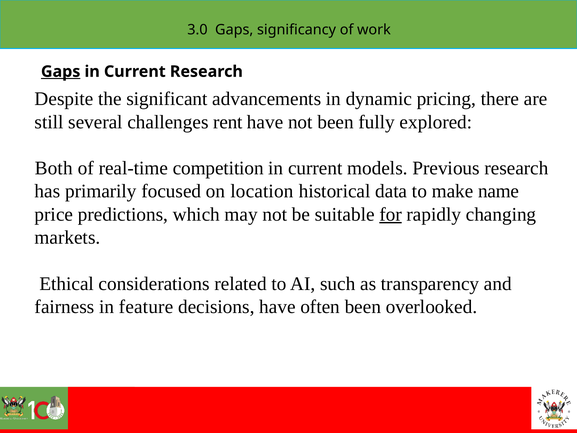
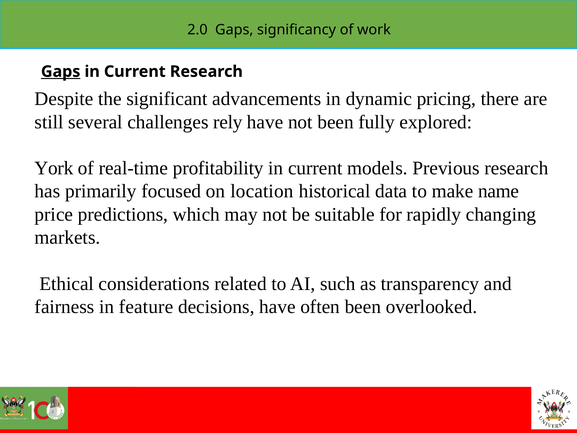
3.0: 3.0 -> 2.0
rent: rent -> rely
Both: Both -> York
competition: competition -> profitability
for underline: present -> none
